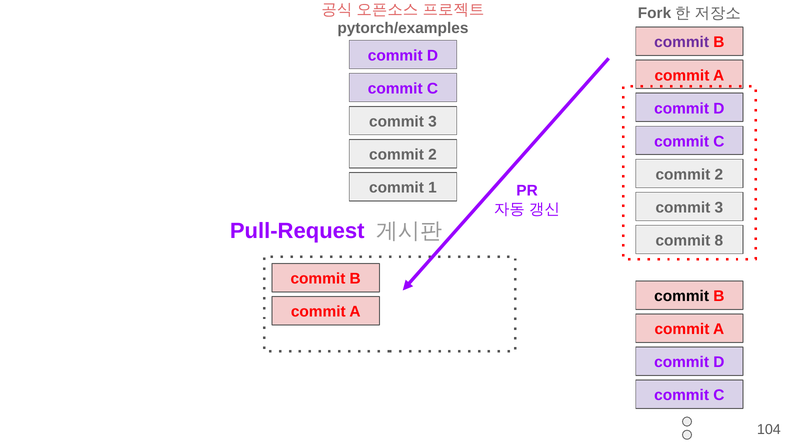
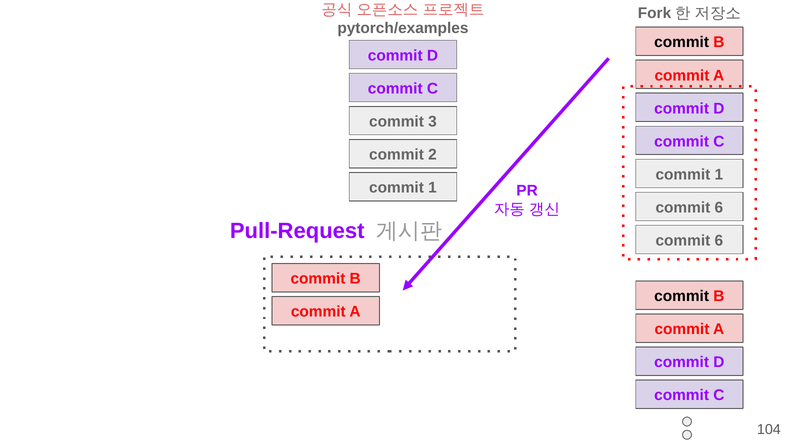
commit at (682, 42) colour: purple -> black
2 at (719, 174): 2 -> 1
3 at (719, 207): 3 -> 6
8 at (719, 240): 8 -> 6
